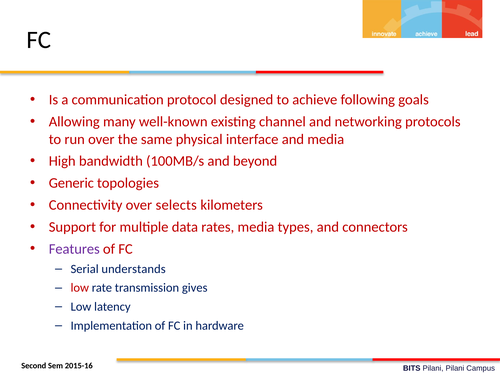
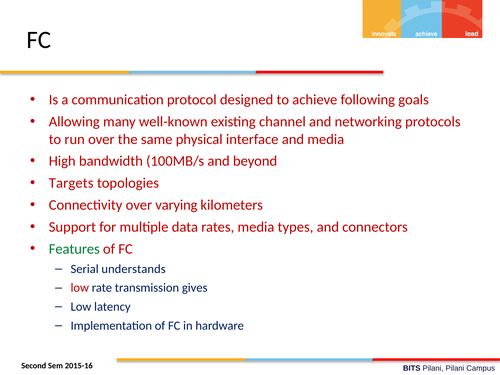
Generic: Generic -> Targets
selects: selects -> varying
Features colour: purple -> green
